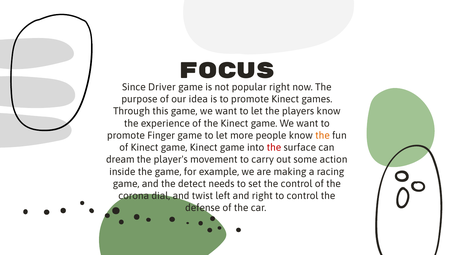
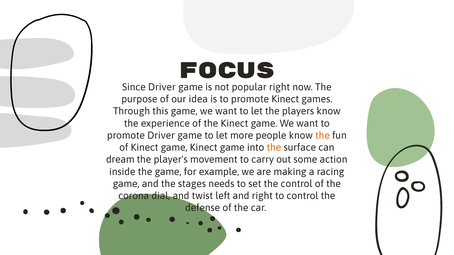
promote Finger: Finger -> Driver
the at (274, 148) colour: red -> orange
detect: detect -> stages
